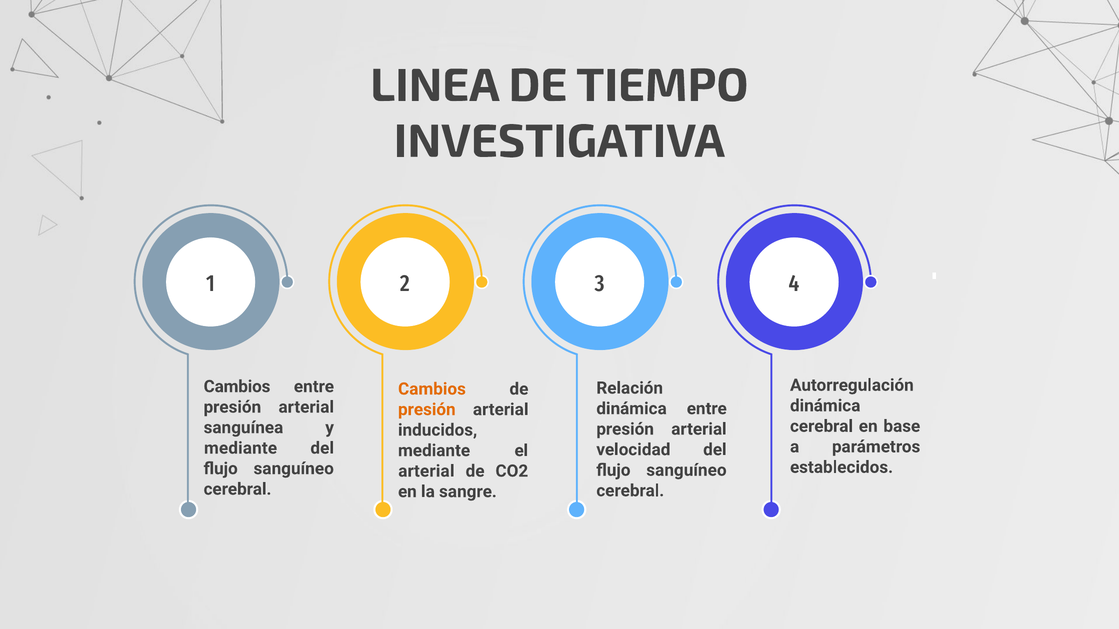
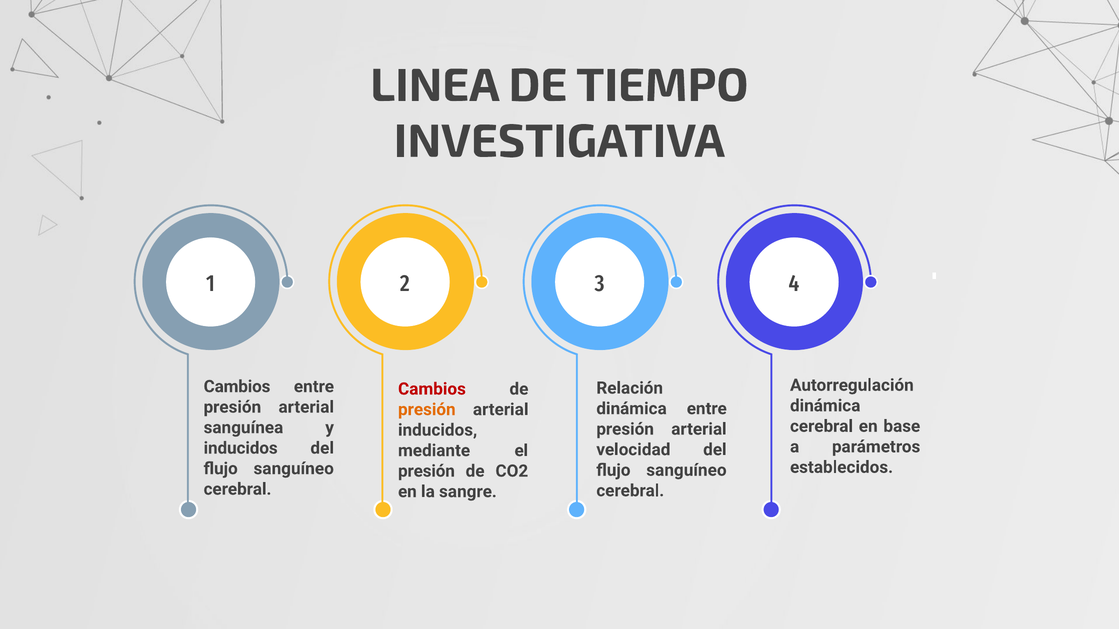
Cambios at (432, 389) colour: orange -> red
mediante at (241, 448): mediante -> inducidos
arterial at (426, 471): arterial -> presión
